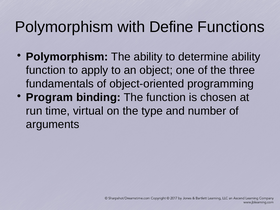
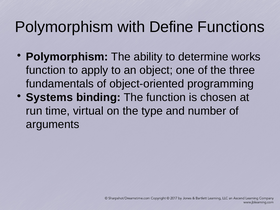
determine ability: ability -> works
Program: Program -> Systems
